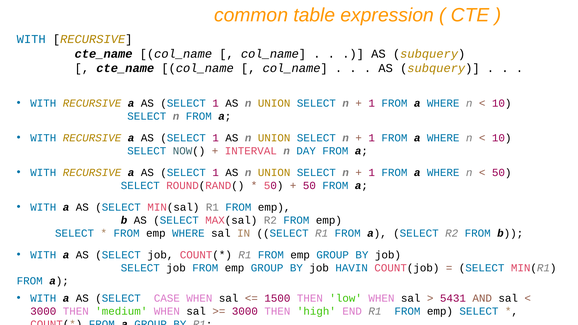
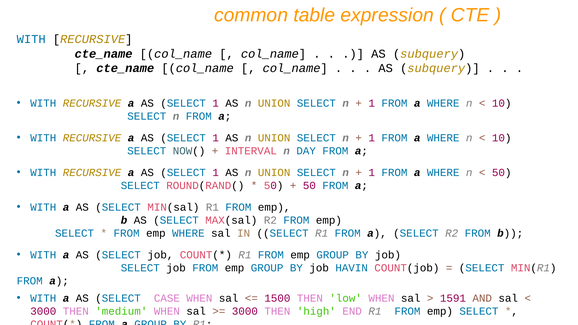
5431: 5431 -> 1591
